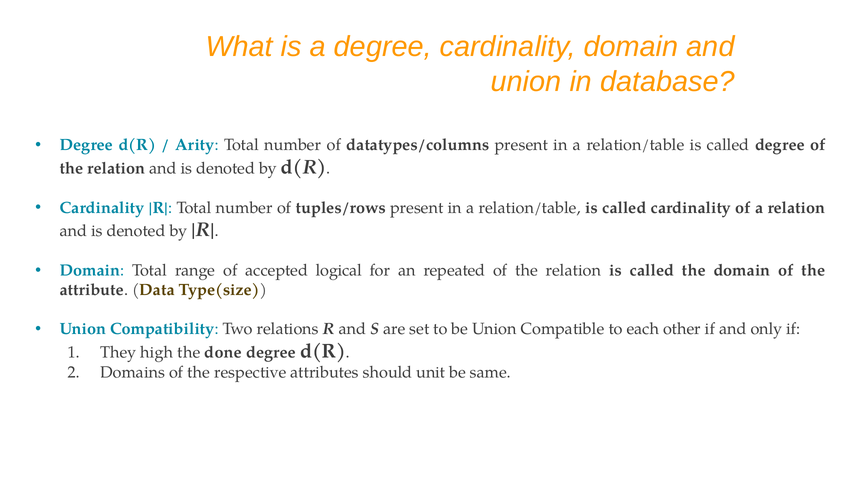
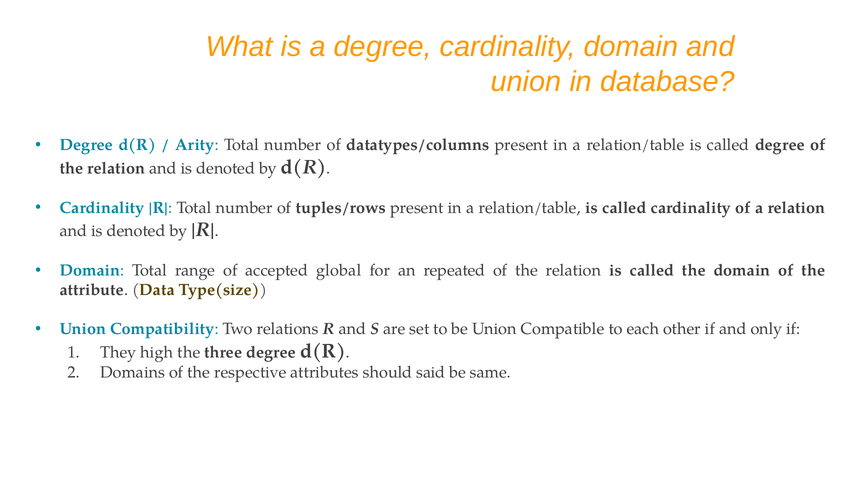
logical: logical -> global
done: done -> three
unit: unit -> said
